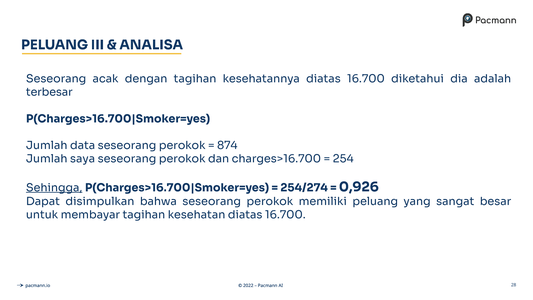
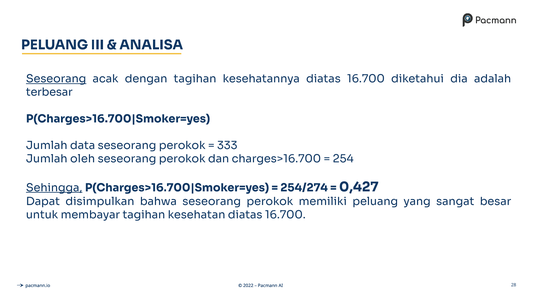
Seseorang at (56, 79) underline: none -> present
874: 874 -> 333
saya: saya -> oleh
0,926: 0,926 -> 0,427
